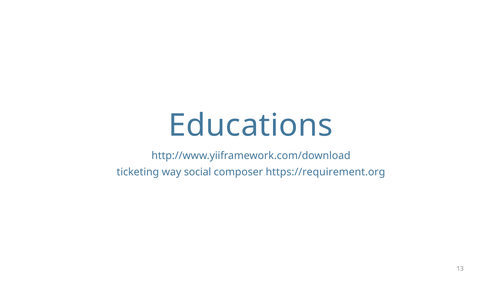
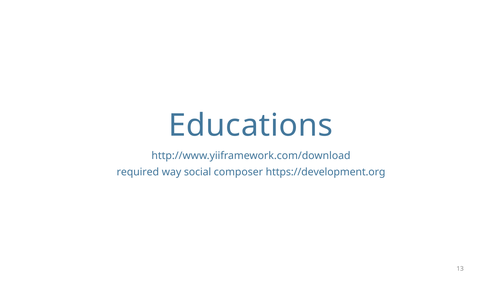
ticketing: ticketing -> required
https://requirement.org: https://requirement.org -> https://development.org
